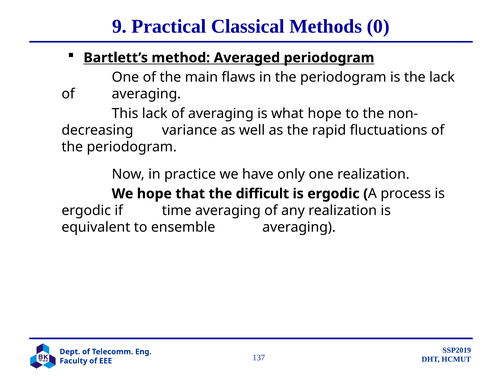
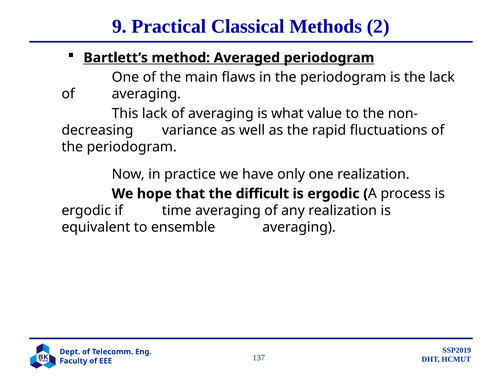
0: 0 -> 2
what hope: hope -> value
